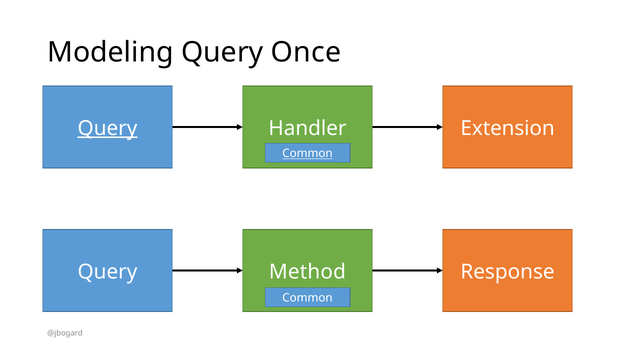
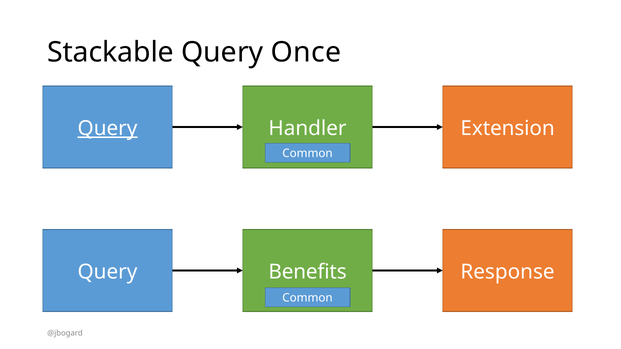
Modeling: Modeling -> Stackable
Common at (308, 154) underline: present -> none
Method: Method -> Benefits
